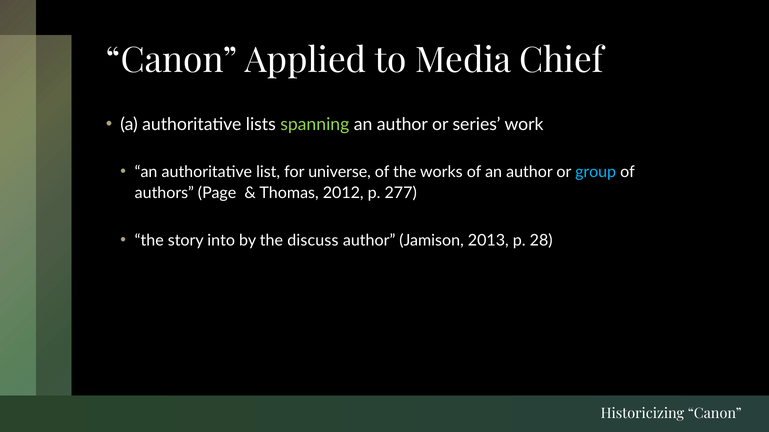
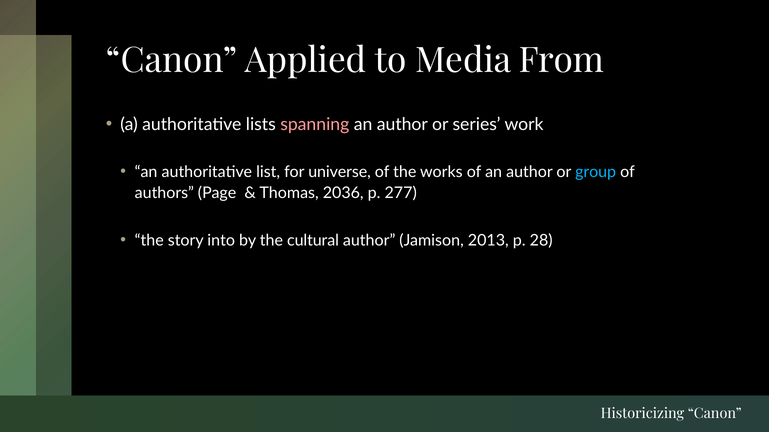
Chief: Chief -> From
spanning colour: light green -> pink
2012: 2012 -> 2036
discuss: discuss -> cultural
